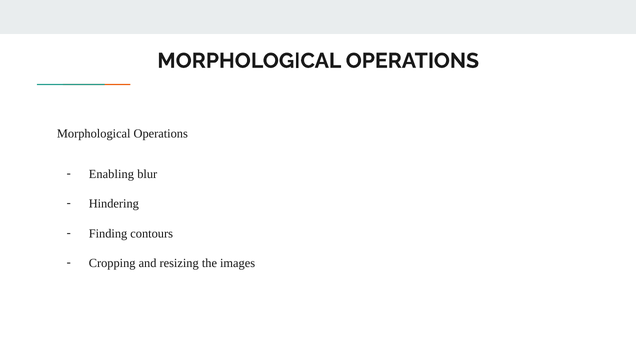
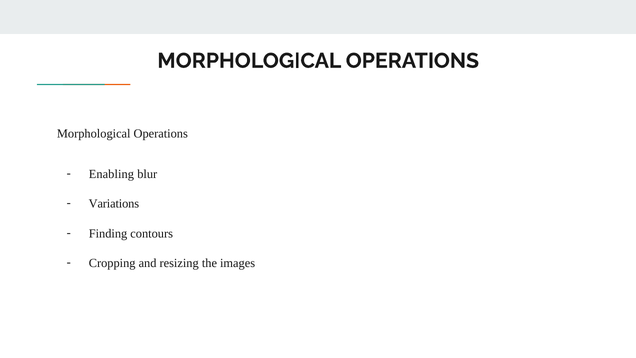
Hindering: Hindering -> Variations
